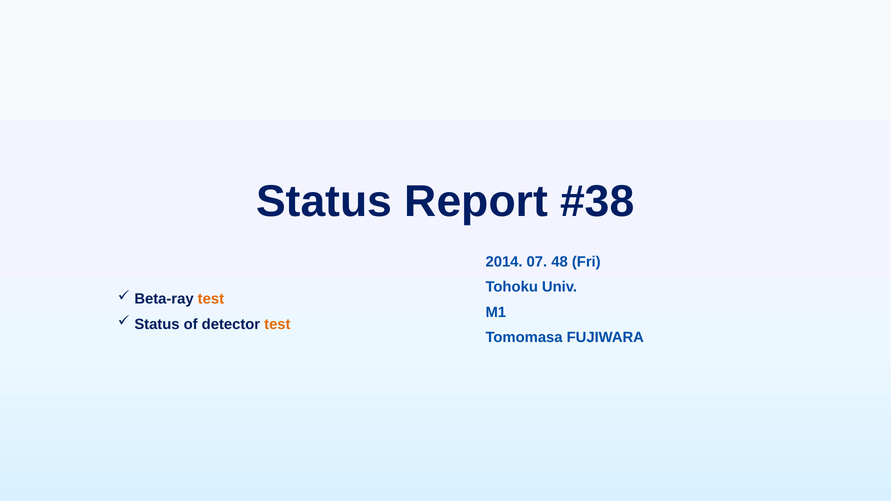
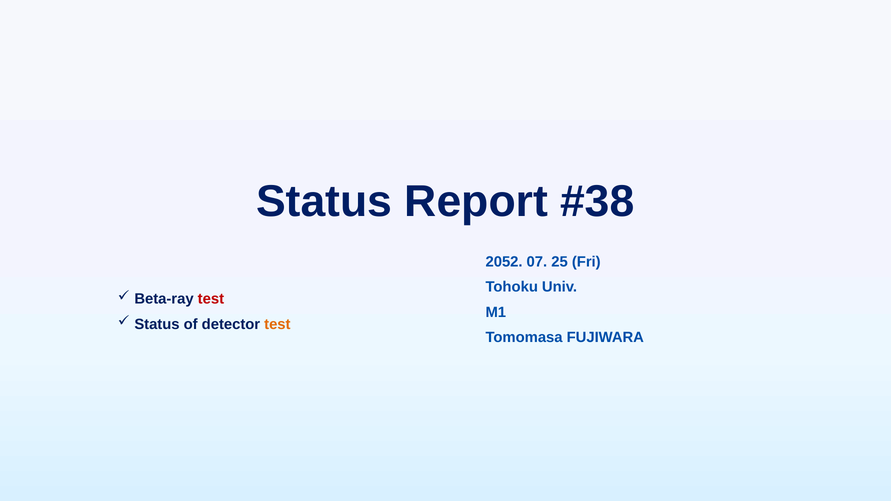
2014: 2014 -> 2052
48: 48 -> 25
test at (211, 299) colour: orange -> red
